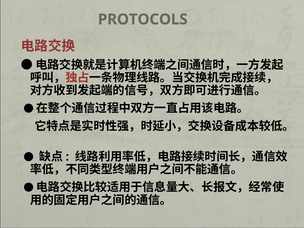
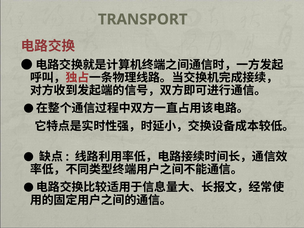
PROTOCOLS: PROTOCOLS -> TRANSPORT
